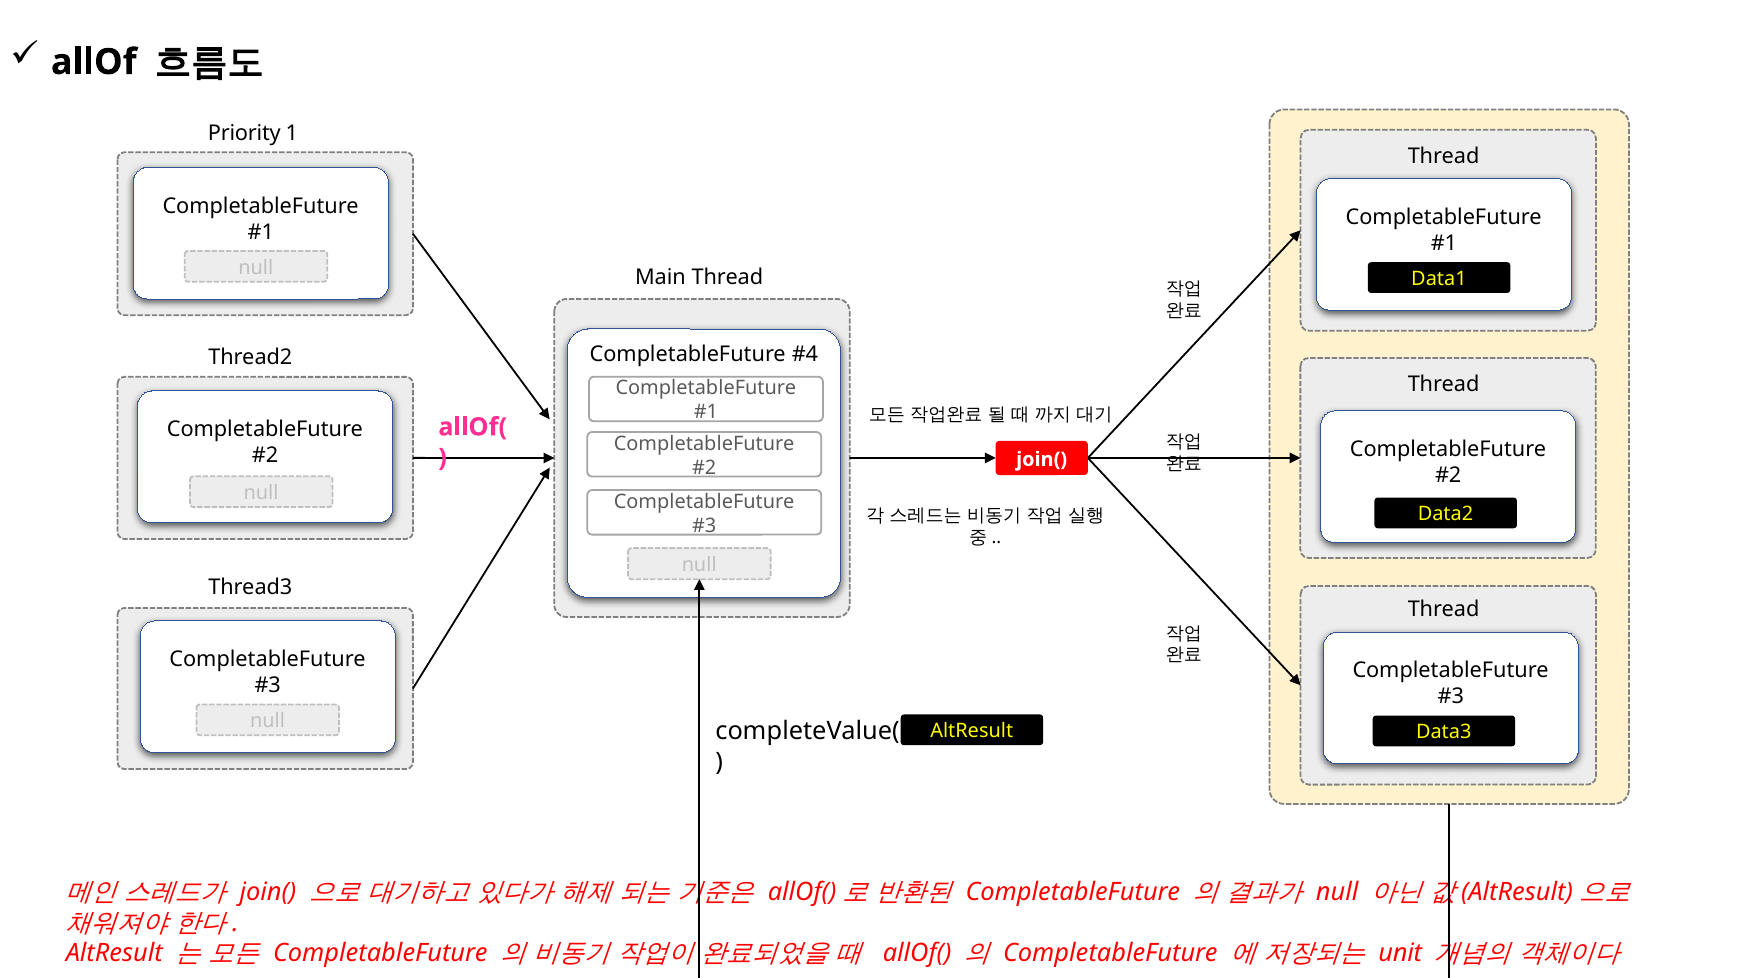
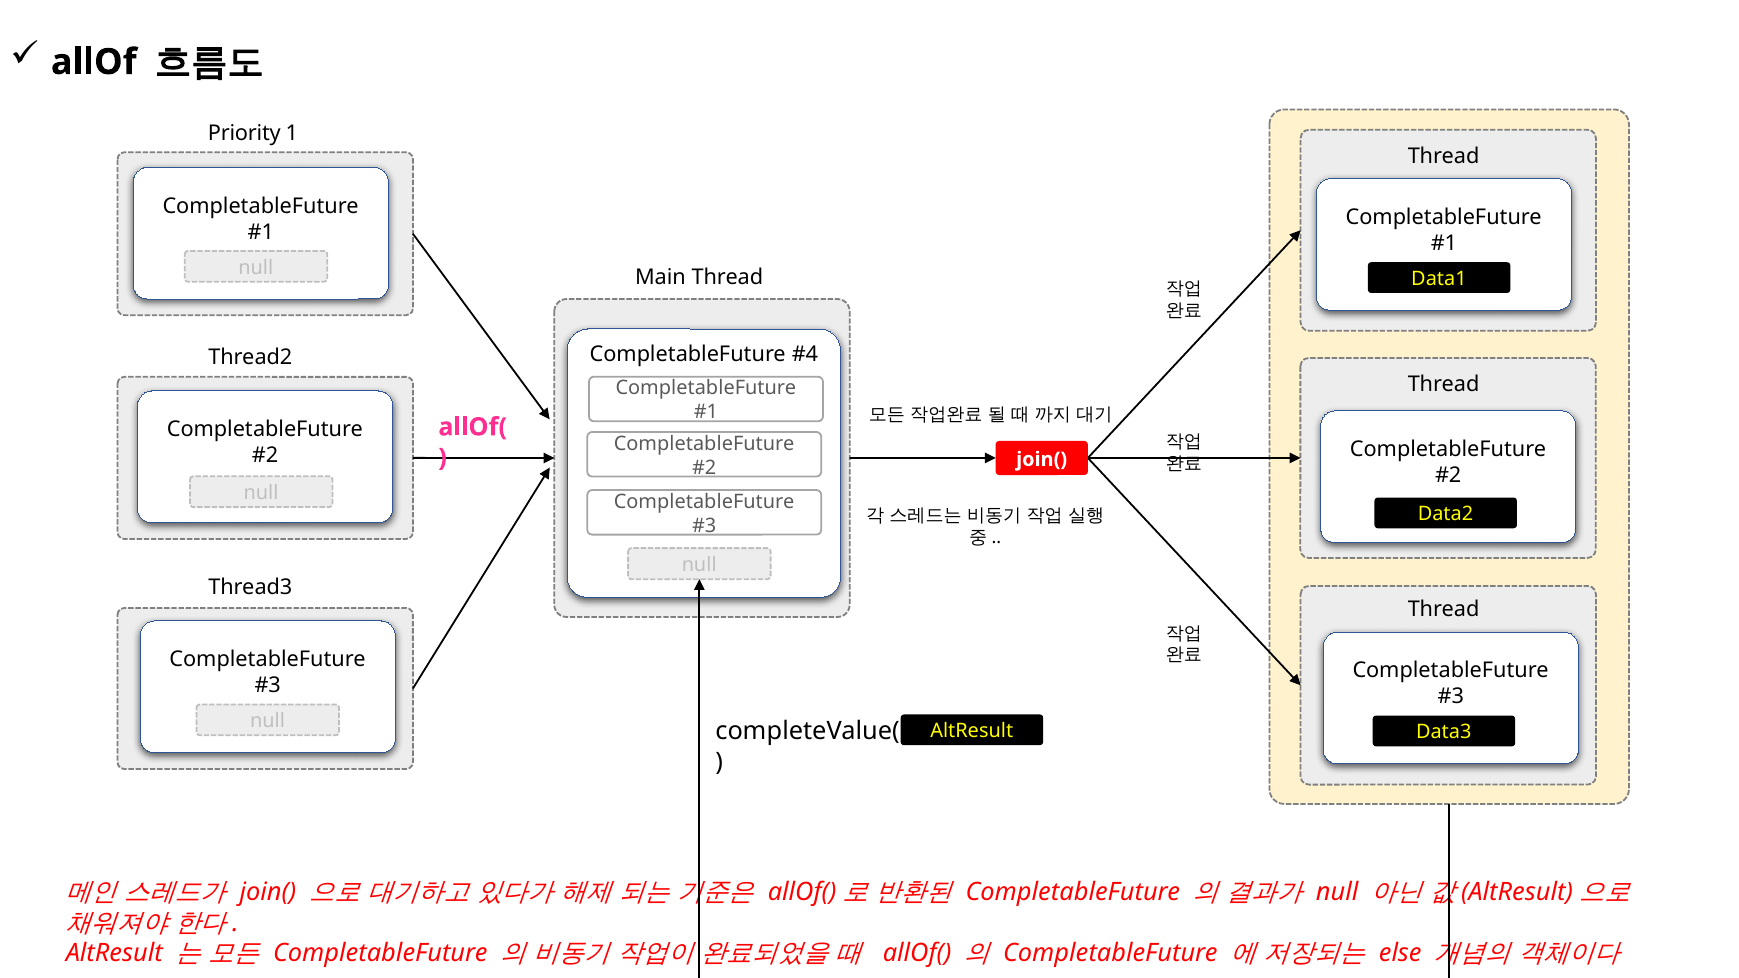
unit: unit -> else
